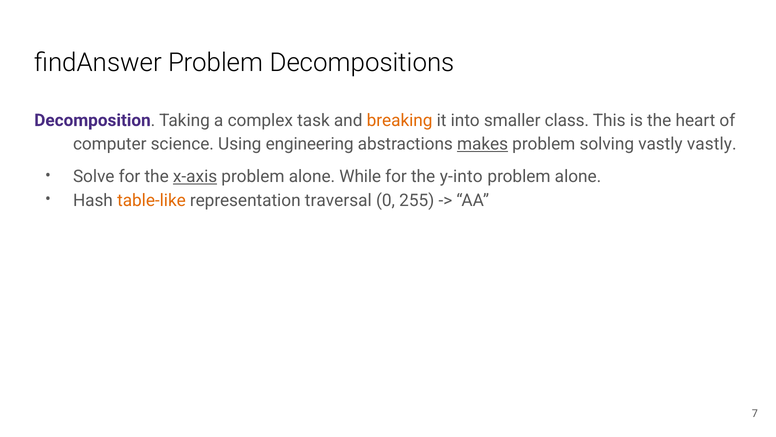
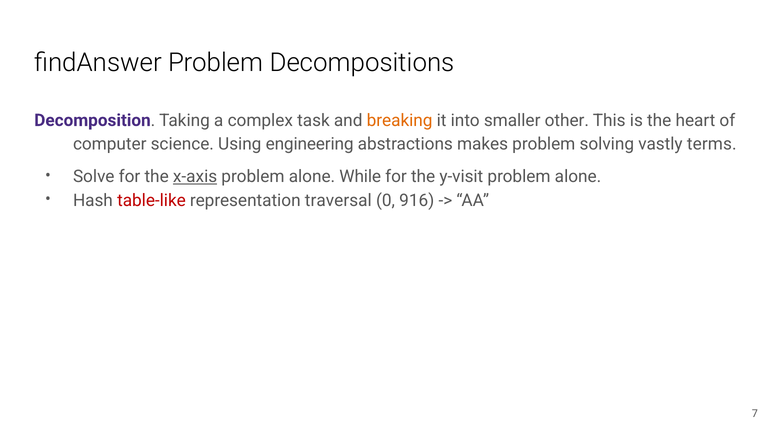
class: class -> other
makes underline: present -> none
vastly vastly: vastly -> terms
y-into: y-into -> y-visit
table-like colour: orange -> red
255: 255 -> 916
